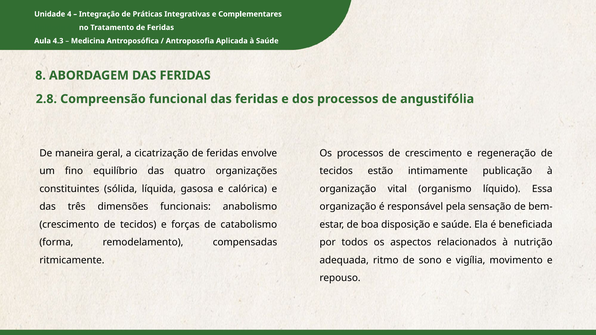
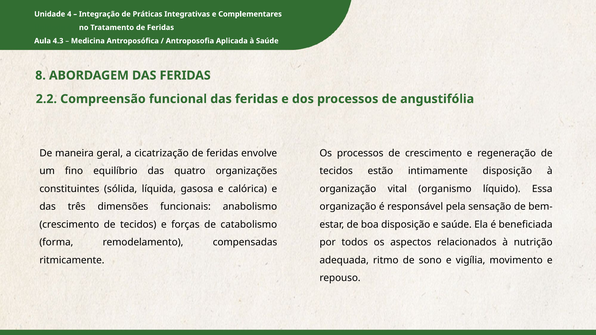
2.8: 2.8 -> 2.2
intimamente publicação: publicação -> disposição
